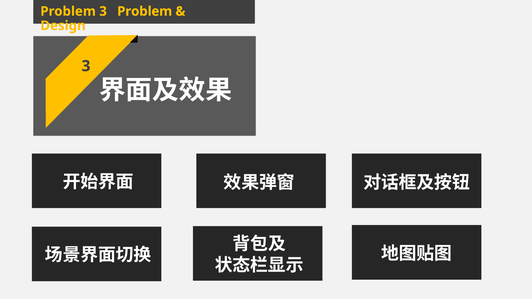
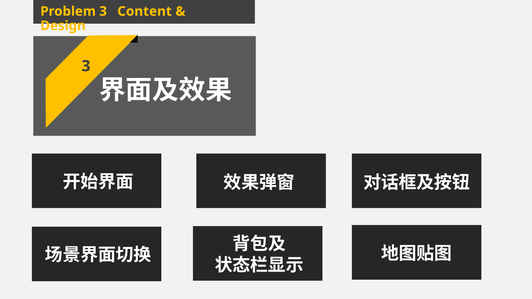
3 Problem: Problem -> Content
